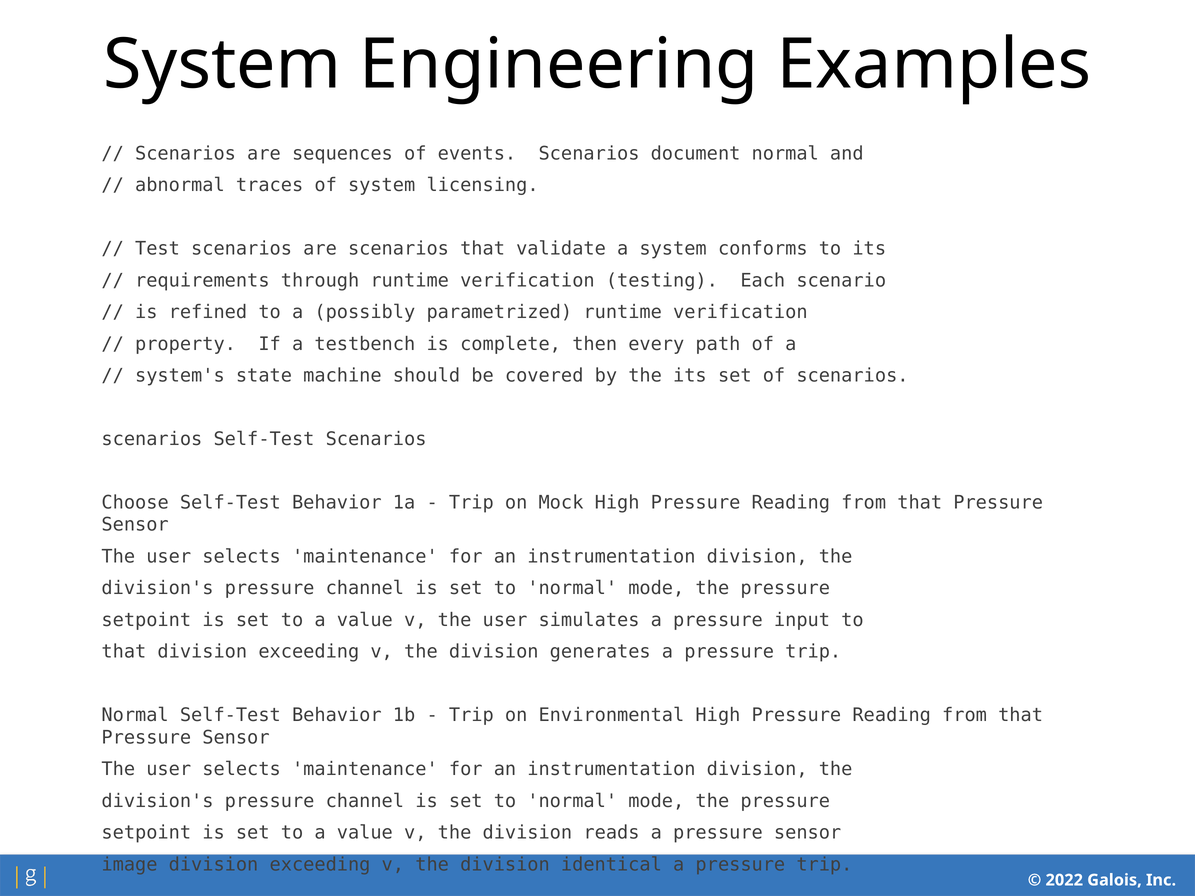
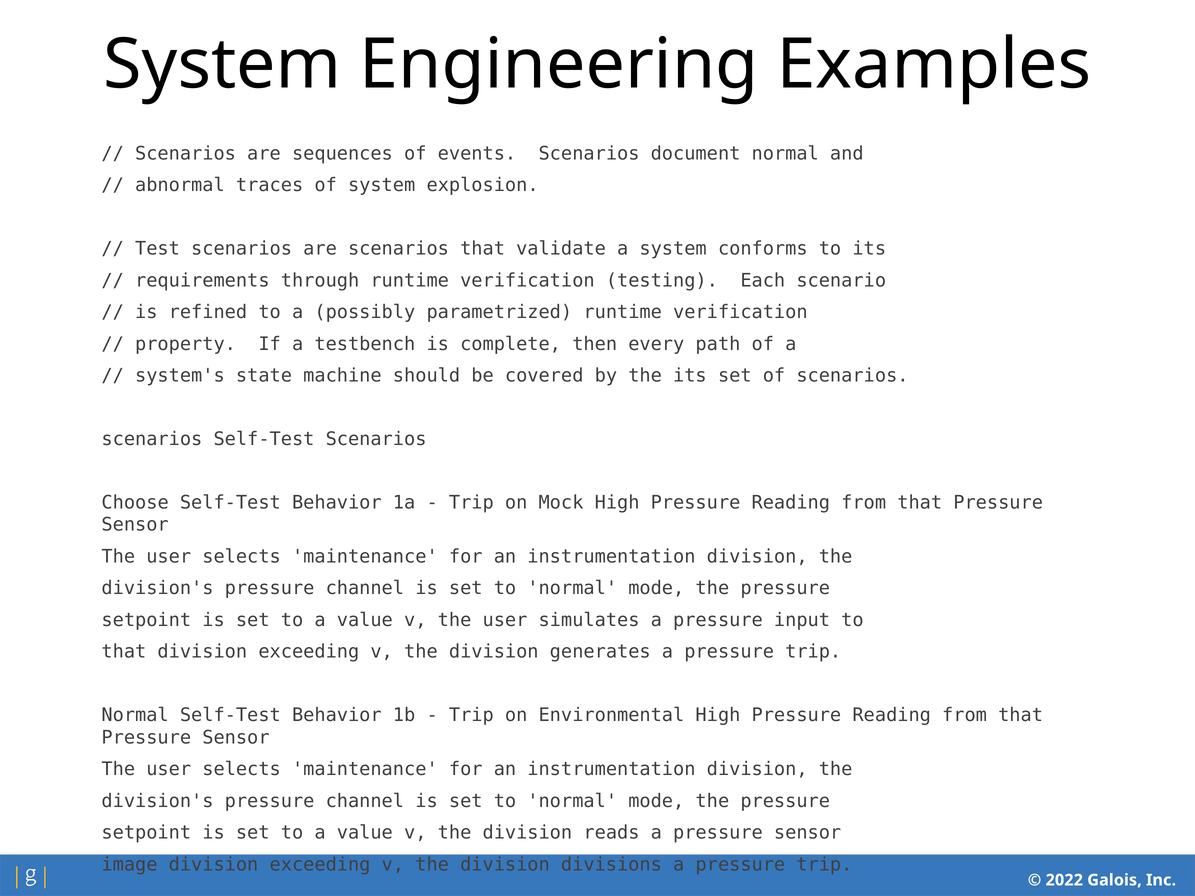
licensing: licensing -> explosion
identical: identical -> divisions
